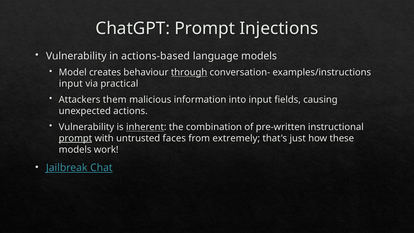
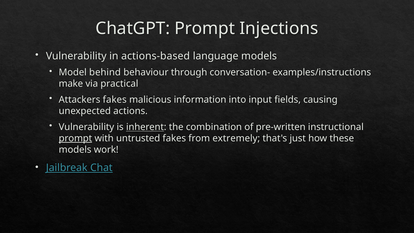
creates: creates -> behind
through underline: present -> none
input at (71, 84): input -> make
Attackers them: them -> fakes
untrusted faces: faces -> fakes
